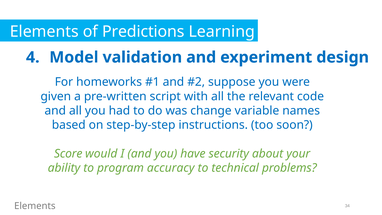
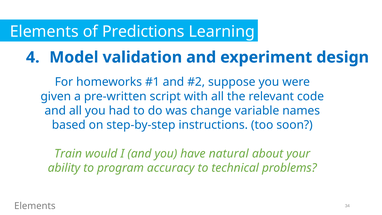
Score: Score -> Train
security: security -> natural
